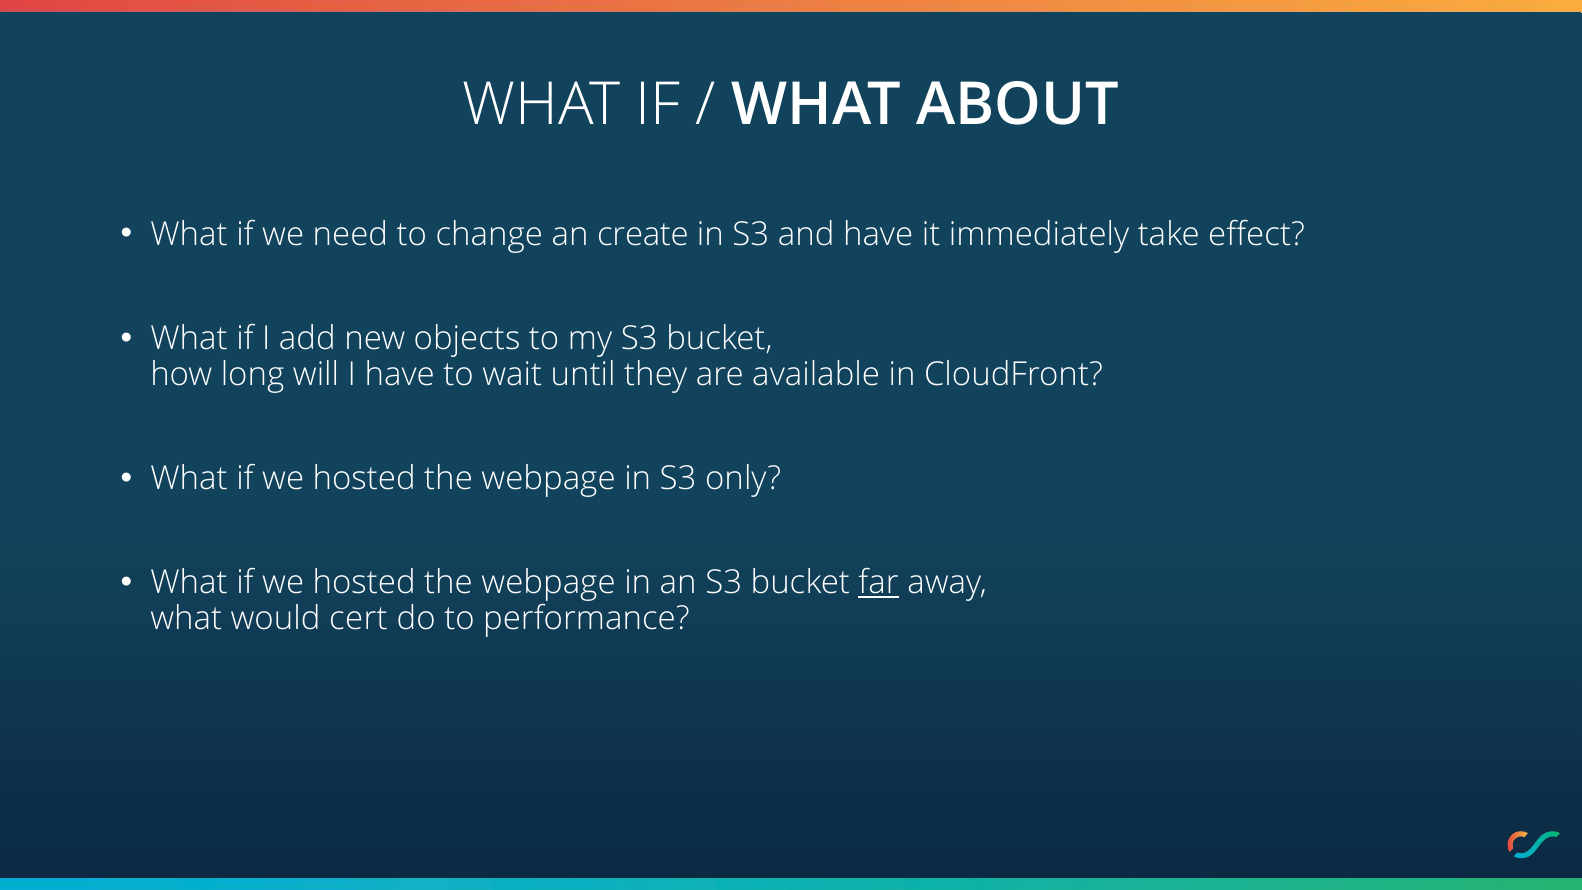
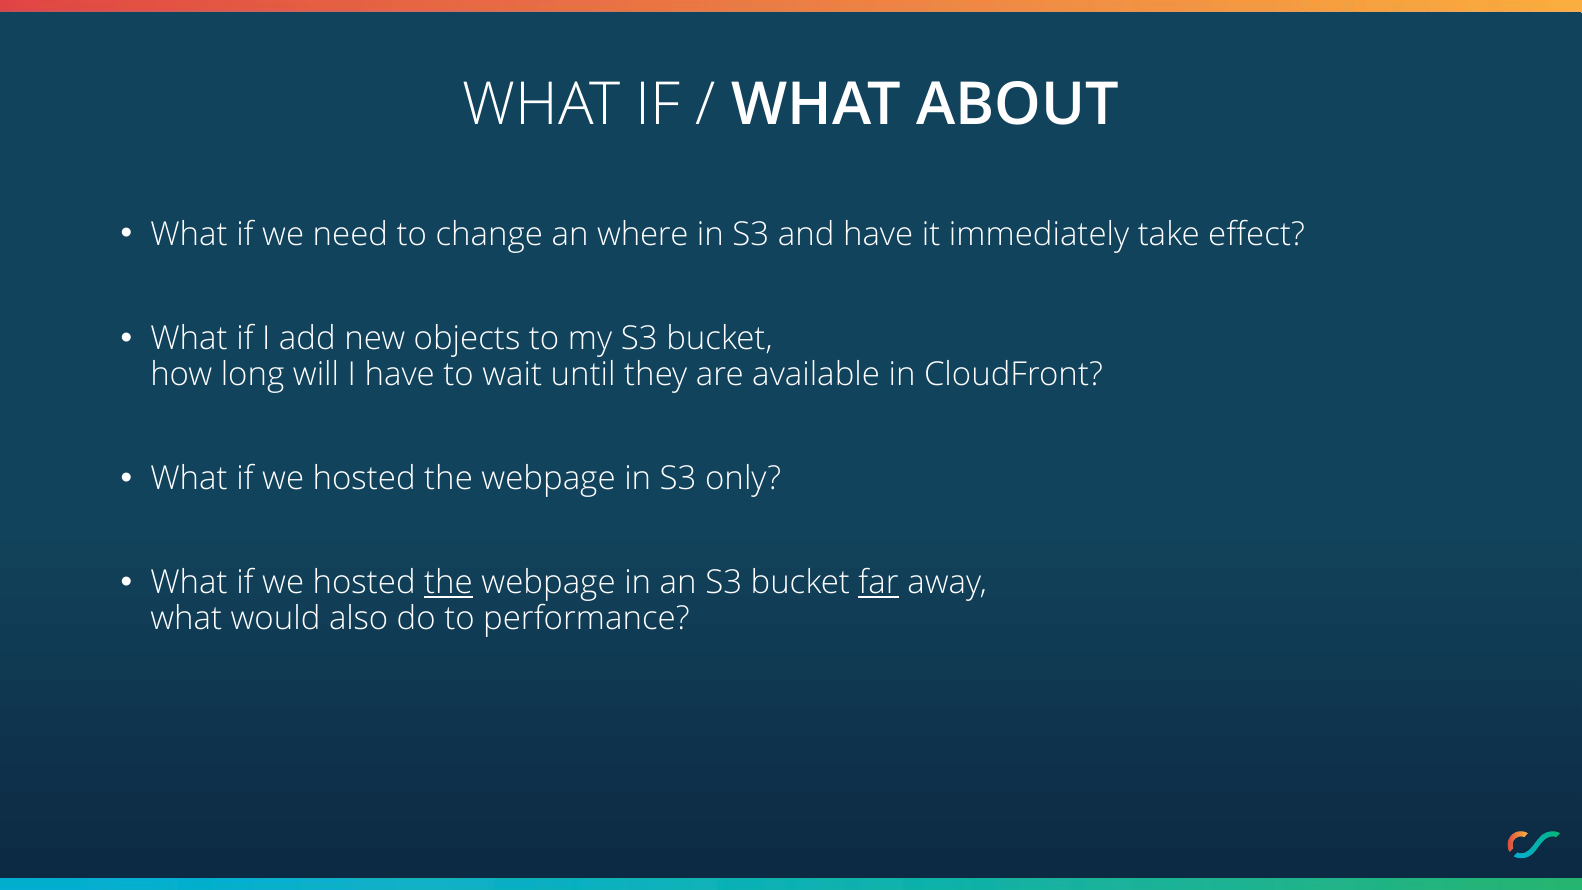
create: create -> where
the at (448, 583) underline: none -> present
cert: cert -> also
